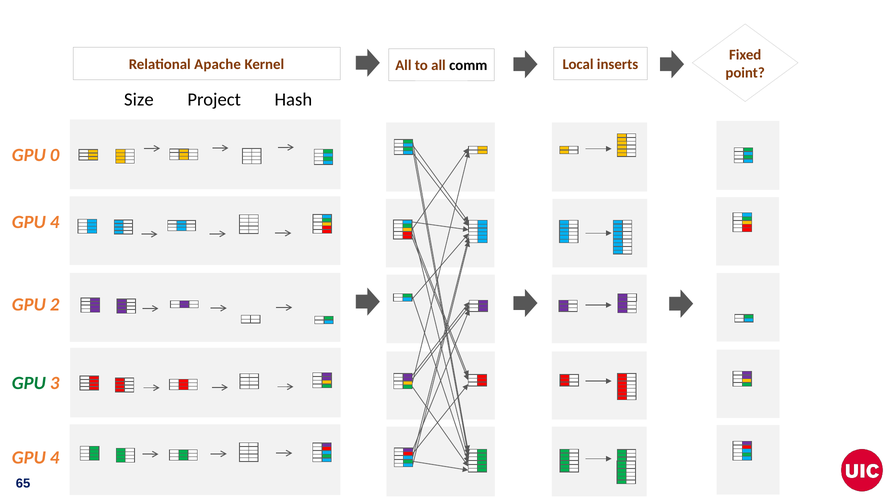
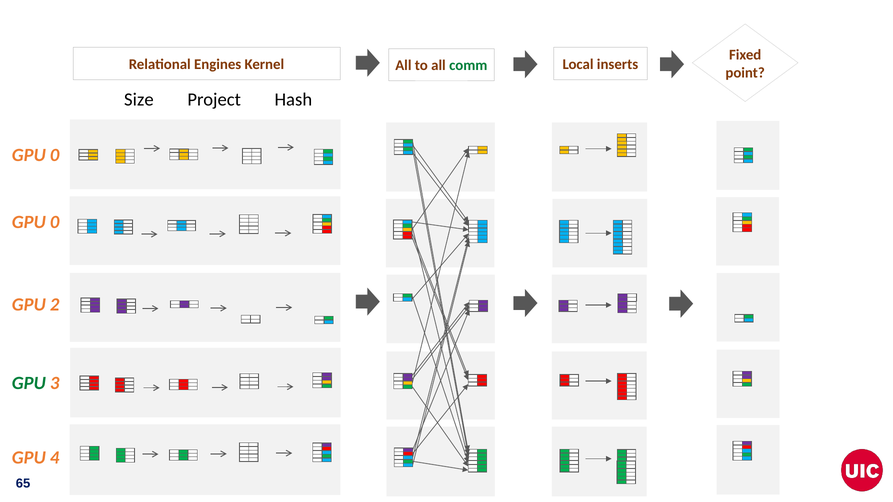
Apache: Apache -> Engines
comm colour: black -> green
4 at (55, 222): 4 -> 0
